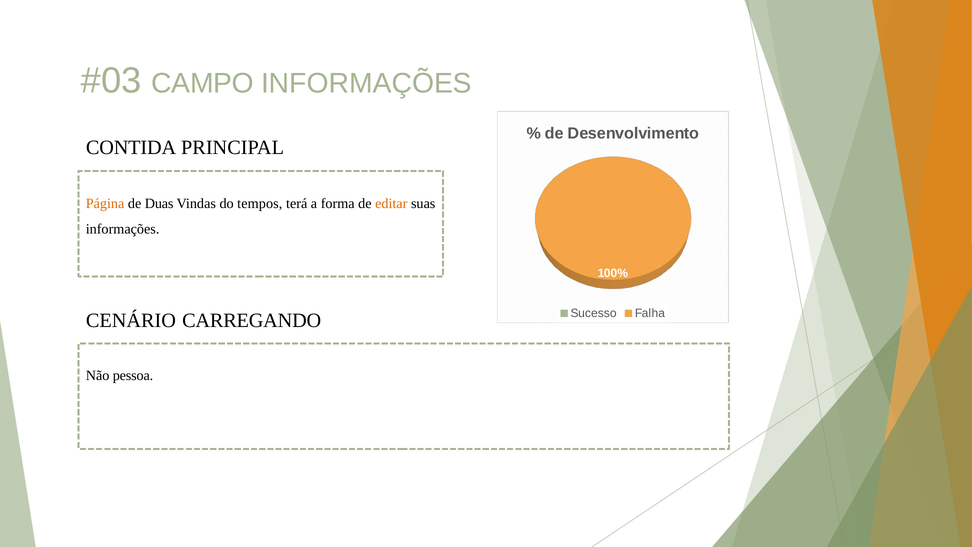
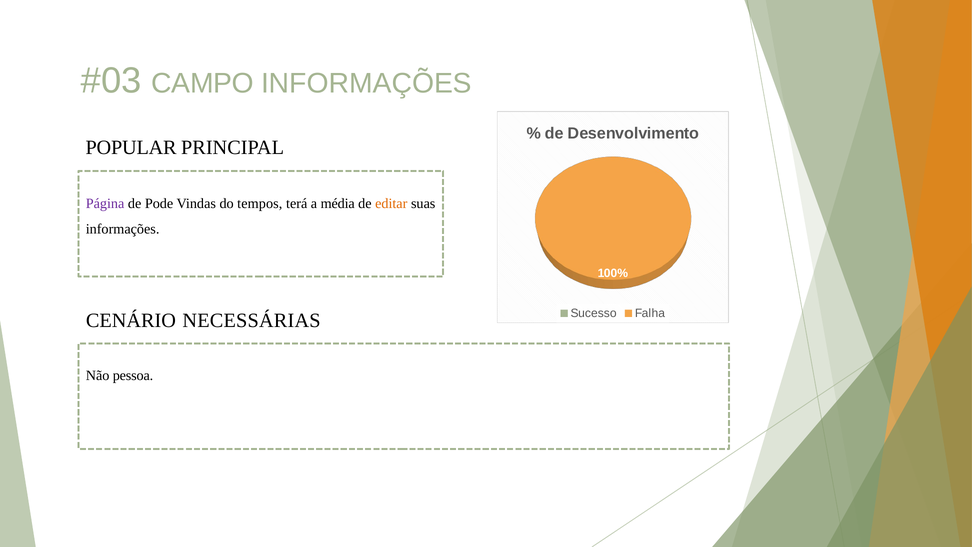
CONTIDA: CONTIDA -> POPULAR
Página colour: orange -> purple
Duas: Duas -> Pode
forma: forma -> média
CARREGANDO: CARREGANDO -> NECESSÁRIAS
